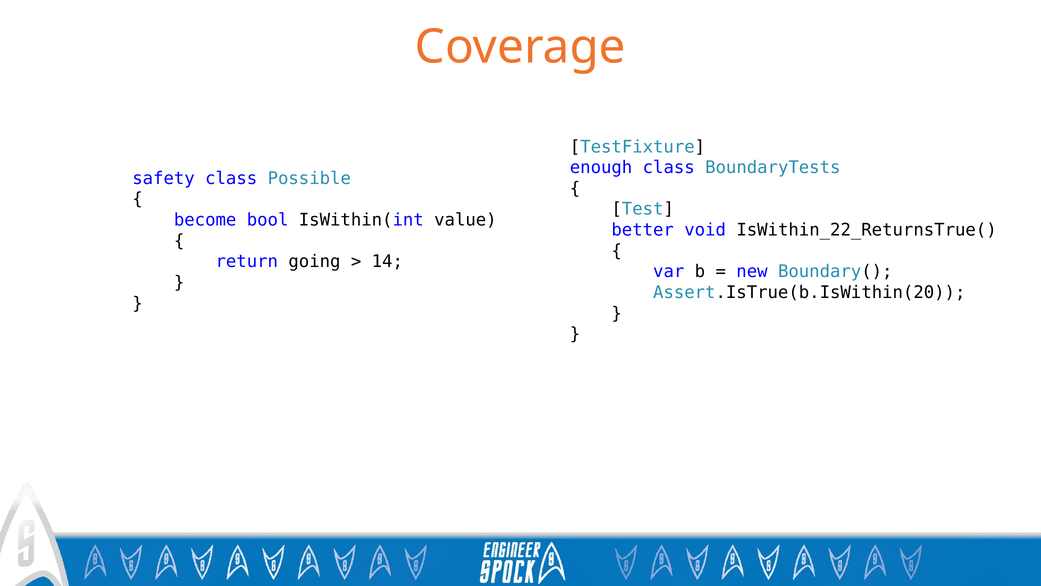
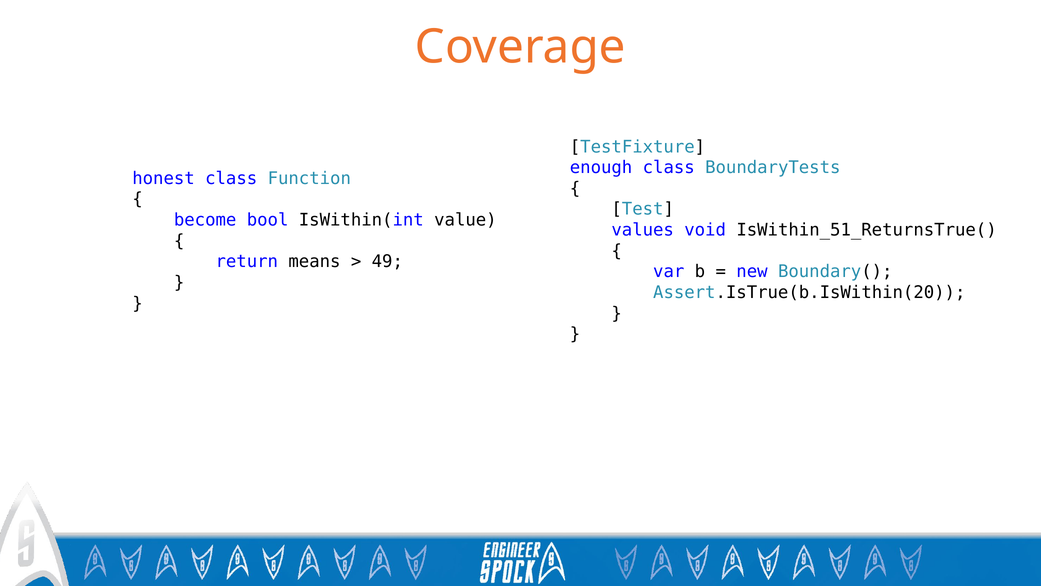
safety: safety -> honest
Possible: Possible -> Function
better: better -> values
IsWithin_22_ReturnsTrue(: IsWithin_22_ReturnsTrue( -> IsWithin_51_ReturnsTrue(
going: going -> means
14: 14 -> 49
